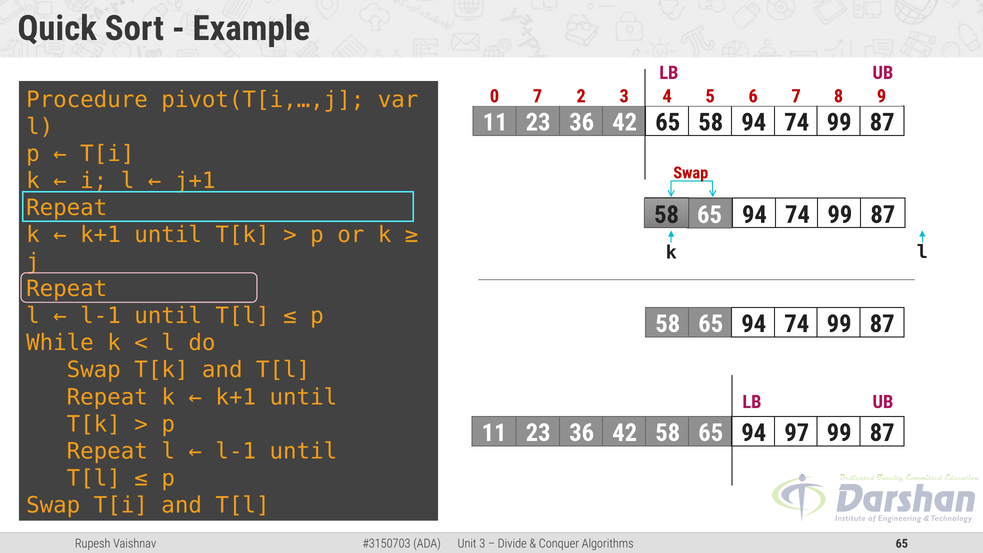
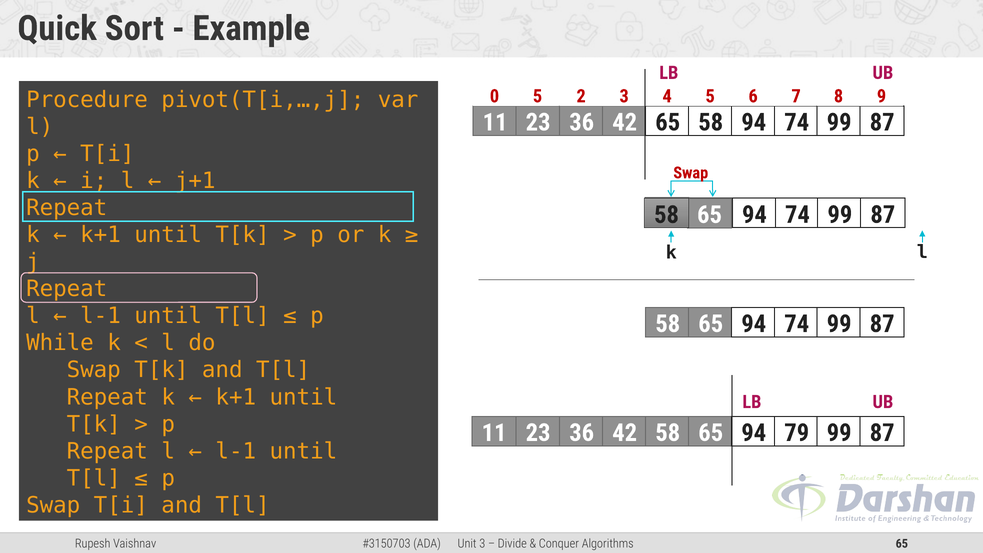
0 7: 7 -> 5
97: 97 -> 79
